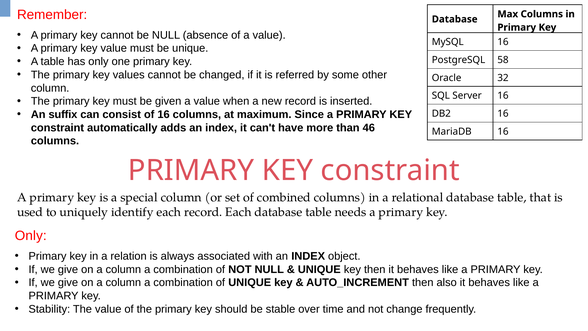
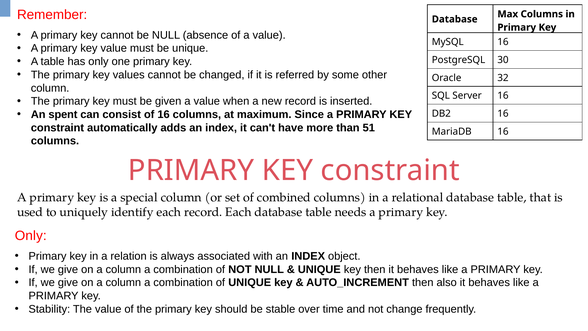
58: 58 -> 30
suffix: suffix -> spent
46: 46 -> 51
